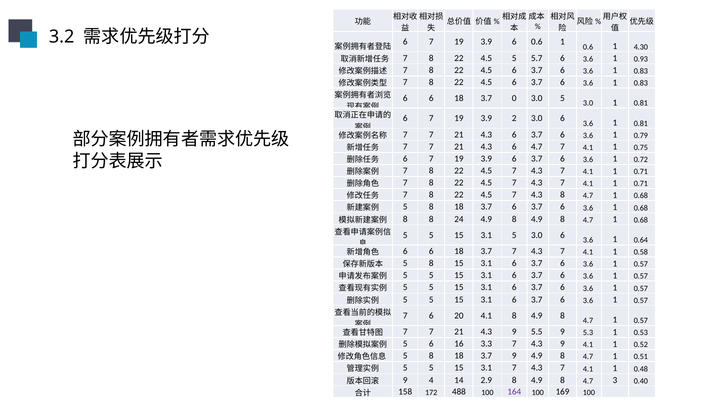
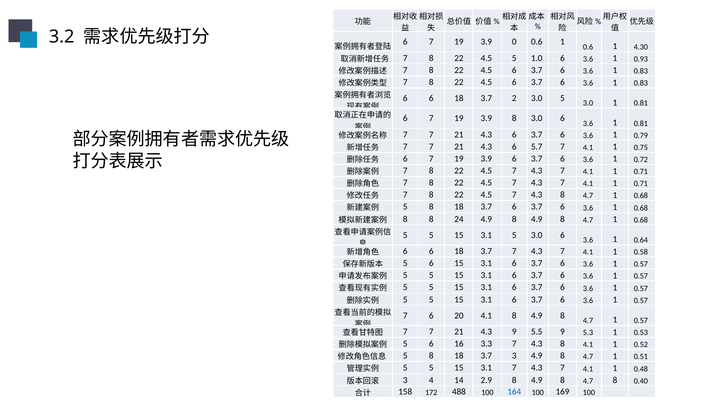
6 at (514, 42): 6 -> 0
5.7: 5.7 -> 1.0
0: 0 -> 2
3.9 2: 2 -> 8
6 4.7: 4.7 -> 5.7
8 at (431, 263): 8 -> 6
3.3 7 4.3 9: 9 -> 8
3.7 9: 9 -> 3
9 at (405, 380): 9 -> 3
4.7 3: 3 -> 8
164 colour: purple -> blue
